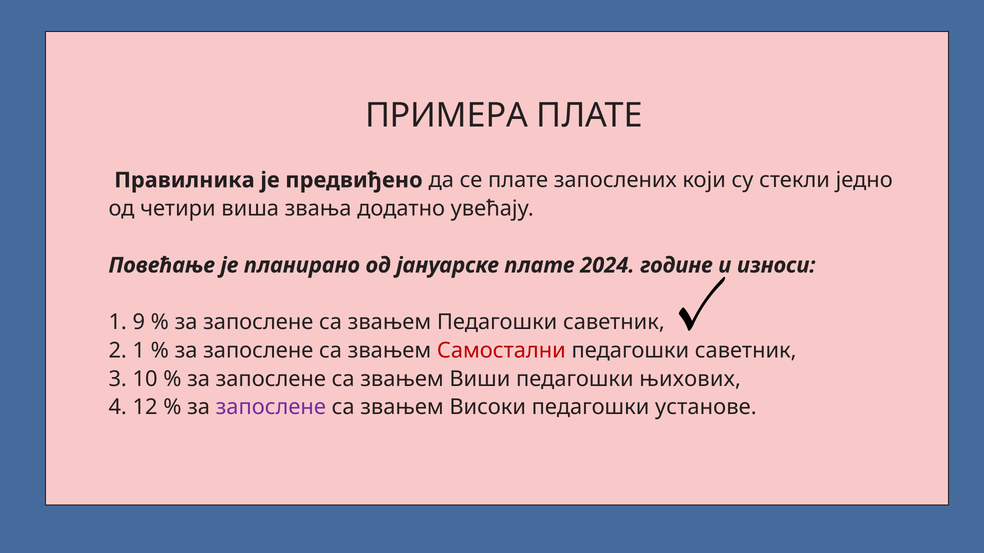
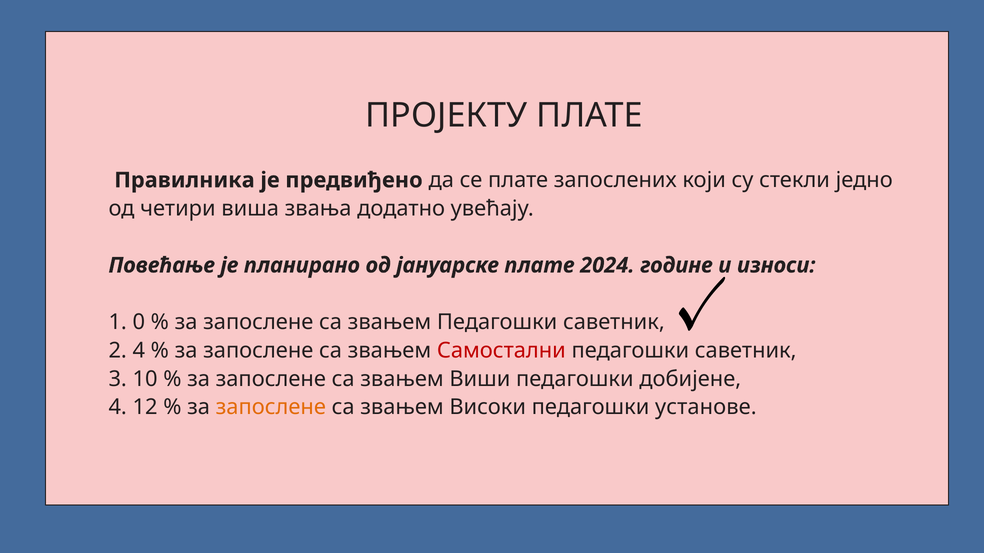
ПРИМЕРА: ПРИМЕРА -> ПРОЈЕКТУ
9: 9 -> 0
2 1: 1 -> 4
њихових: њихових -> добијене
запослене at (271, 408) colour: purple -> orange
